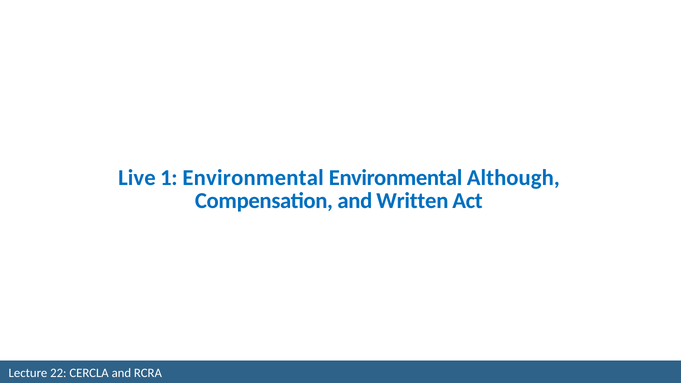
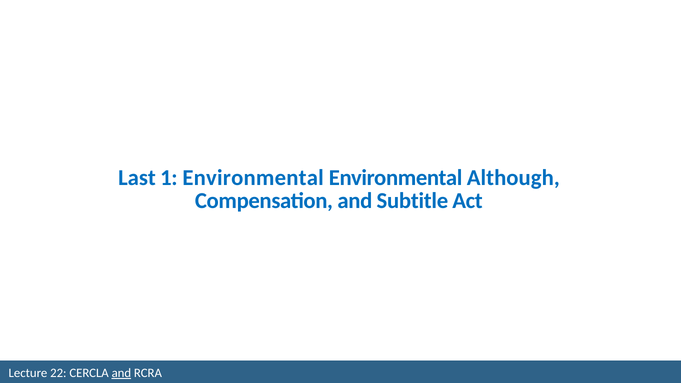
Live: Live -> Last
Written: Written -> Subtitle
and at (121, 373) underline: none -> present
